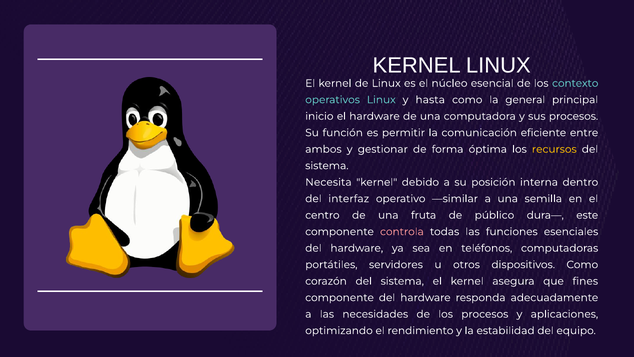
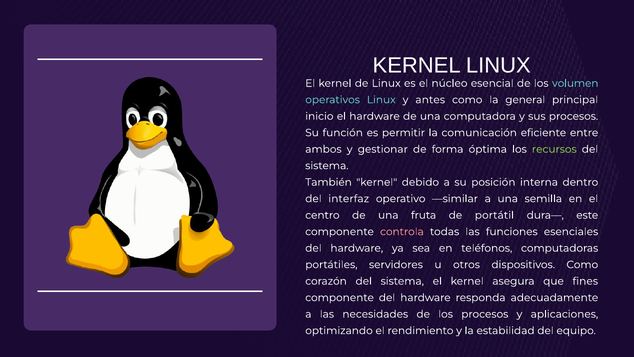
contexto: contexto -> volumen
hasta: hasta -> antes
recursos colour: yellow -> light green
Necesita: Necesita -> También
público: público -> portátil
